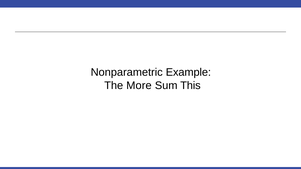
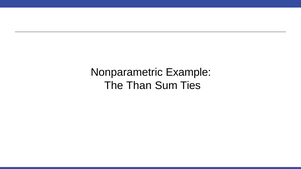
More: More -> Than
This: This -> Ties
